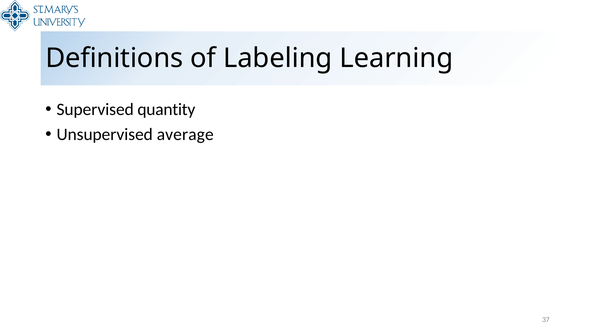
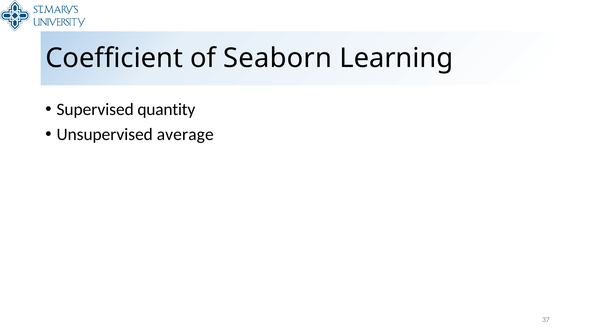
Definitions: Definitions -> Coefficient
Labeling: Labeling -> Seaborn
